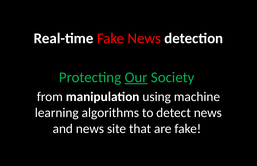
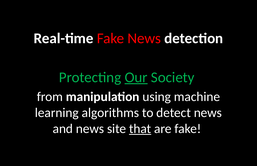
that underline: none -> present
